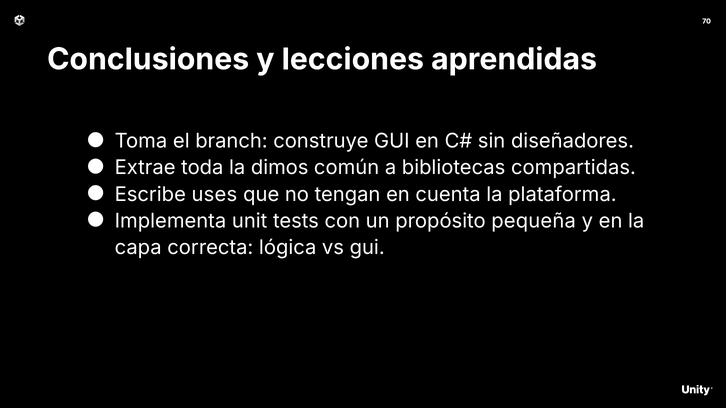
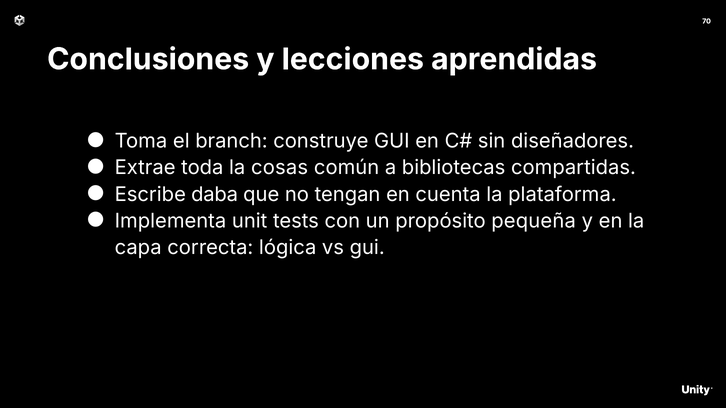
dimos: dimos -> cosas
uses: uses -> daba
